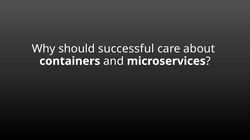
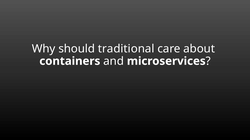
successful: successful -> traditional
